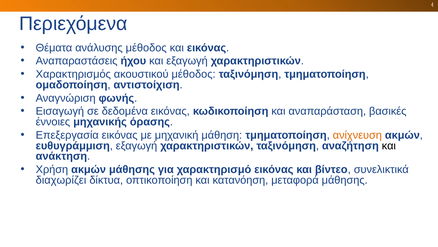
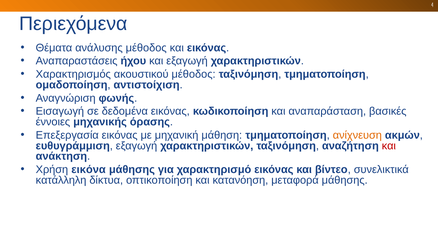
και at (389, 145) colour: black -> red
Χρήση ακμών: ακμών -> εικόνα
διαχωρίζει: διαχωρίζει -> κατάλληλη
